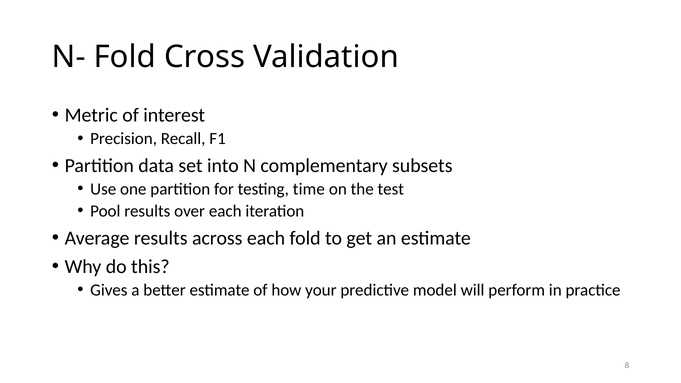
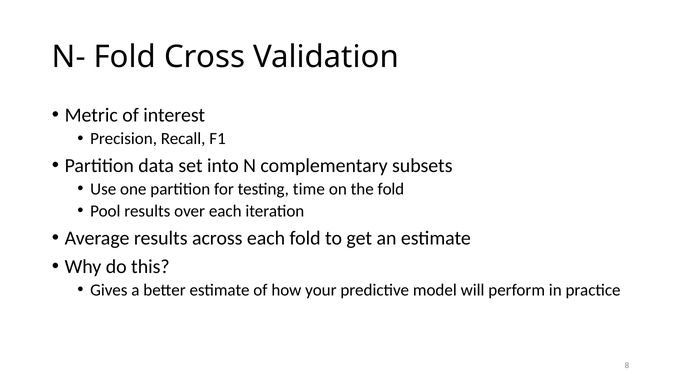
the test: test -> fold
